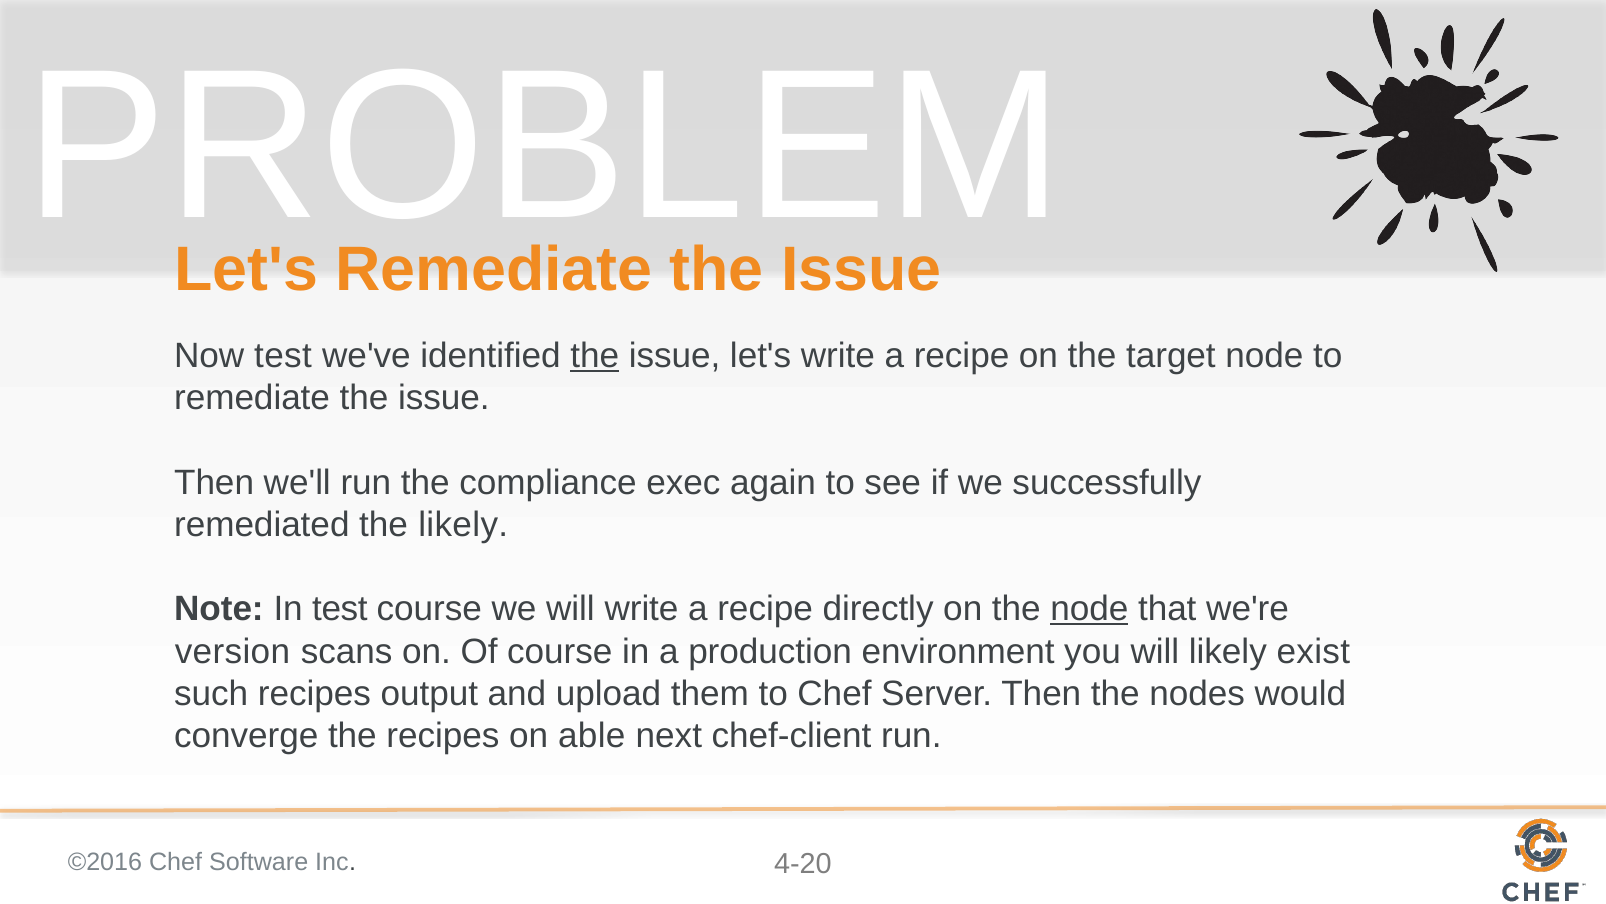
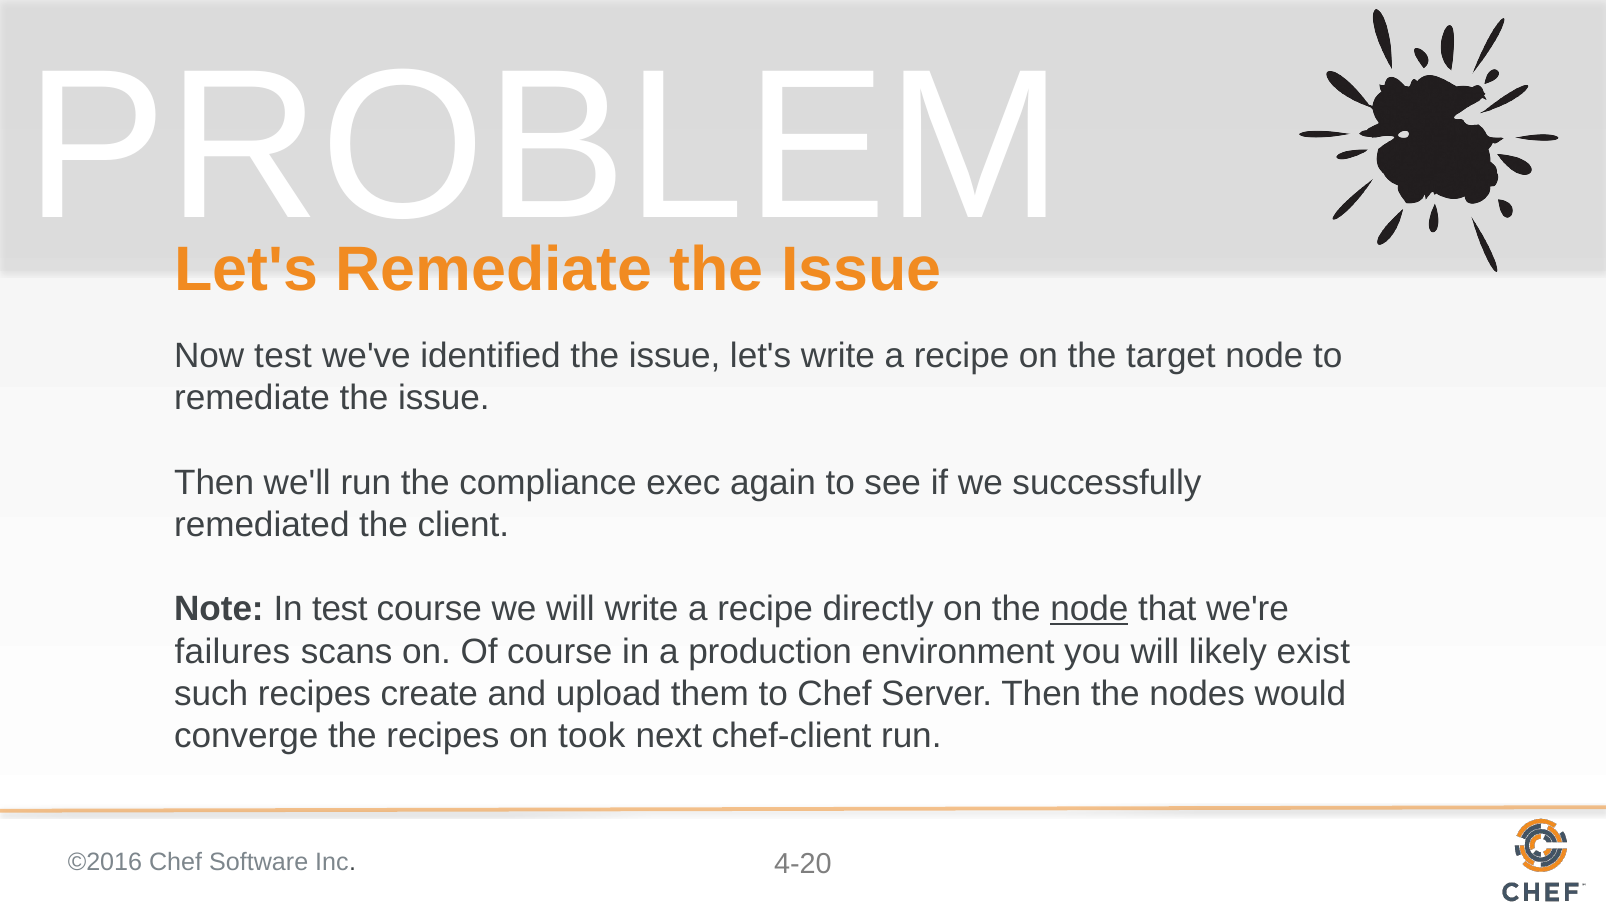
the at (595, 356) underline: present -> none
the likely: likely -> client
version: version -> failures
output: output -> create
able: able -> took
